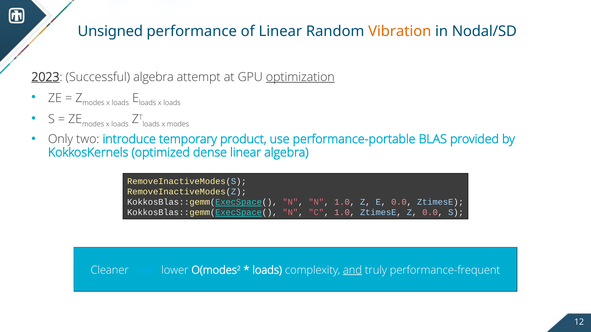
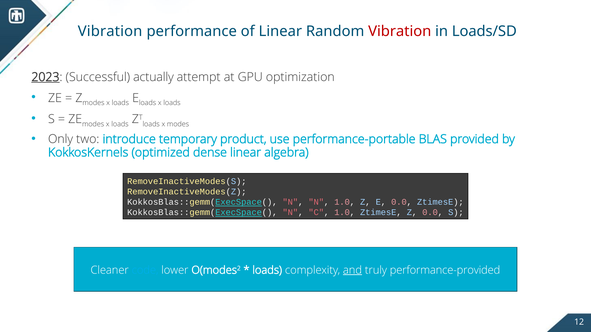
Unsigned at (110, 31): Unsigned -> Vibration
Vibration at (400, 31) colour: orange -> red
Nodal/SD: Nodal/SD -> Loads/SD
Successful algebra: algebra -> actually
optimization underline: present -> none
performance-frequent: performance-frequent -> performance-provided
